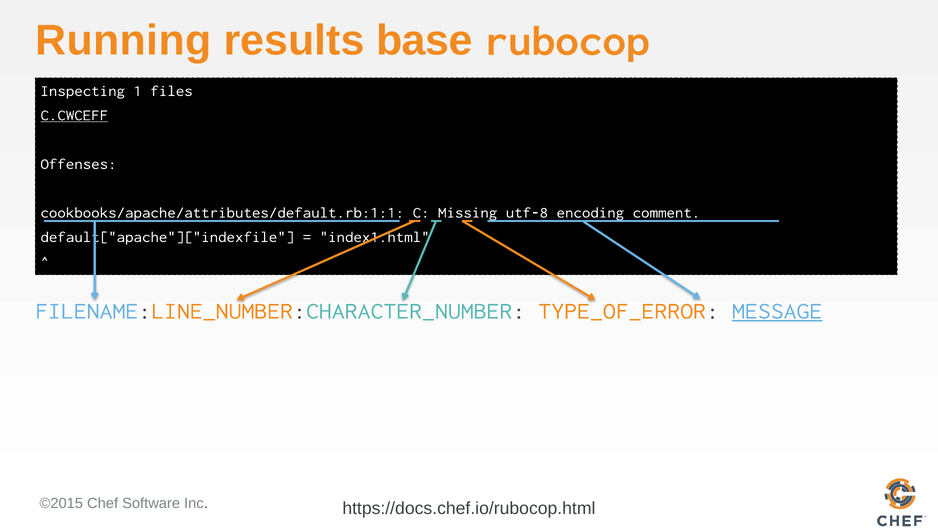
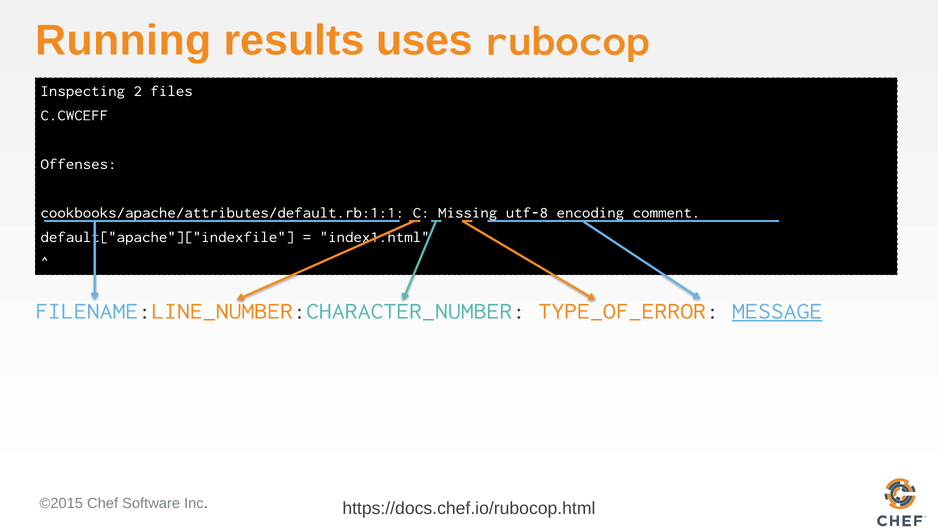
base: base -> uses
1: 1 -> 2
C.CWCEFF underline: present -> none
